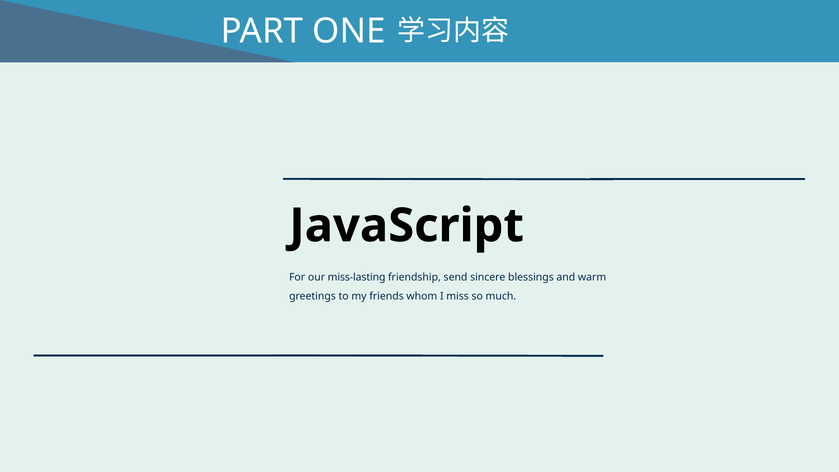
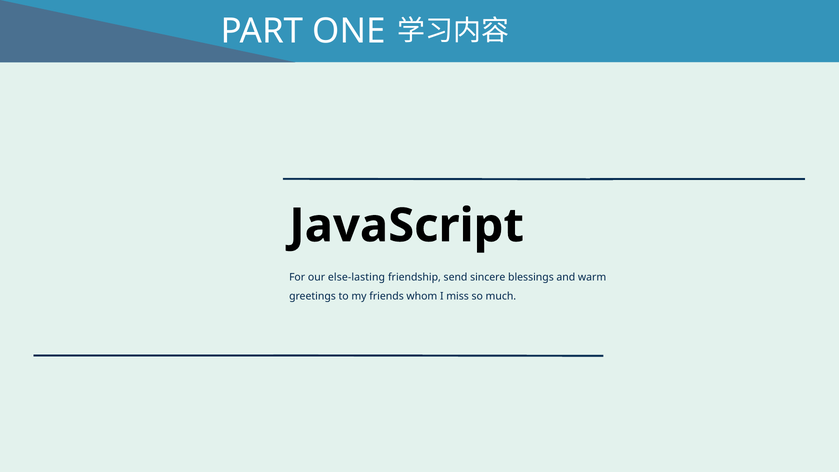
miss-lasting: miss-lasting -> else-lasting
